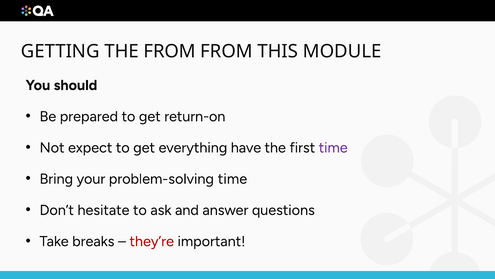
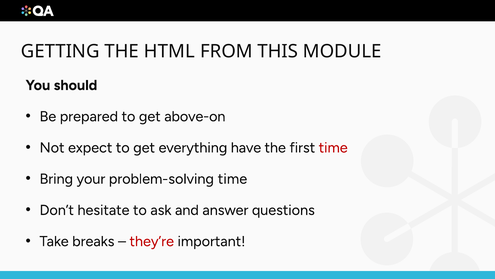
THE FROM: FROM -> HTML
return-on: return-on -> above-on
time at (333, 147) colour: purple -> red
